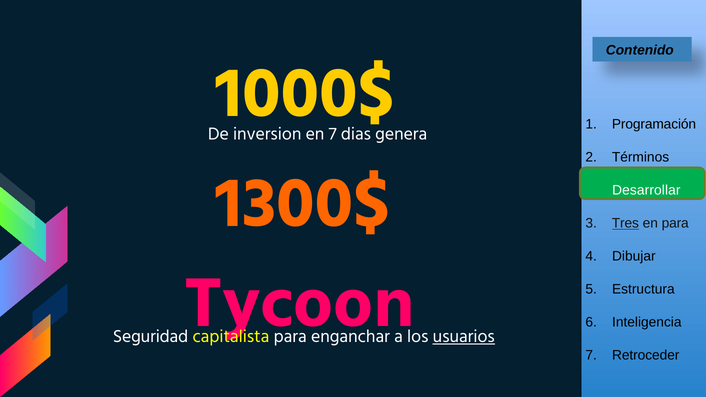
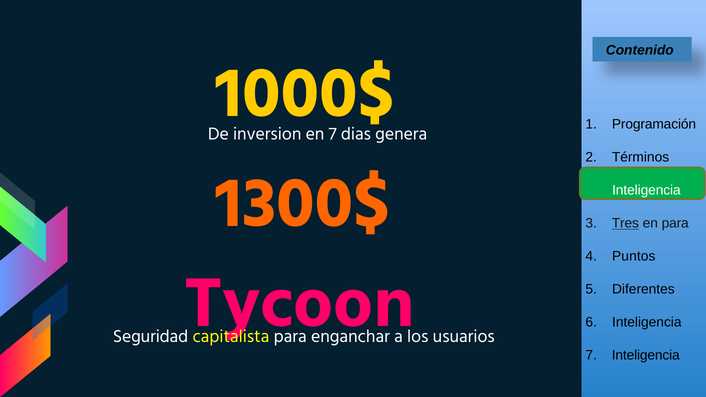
Desarrollar at (646, 190): Desarrollar -> Inteligencia
Dibujar: Dibujar -> Puntos
Estructura: Estructura -> Diferentes
usuarios underline: present -> none
7 Retroceder: Retroceder -> Inteligencia
